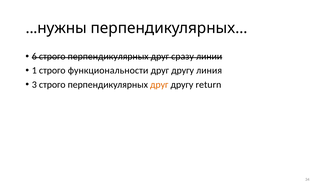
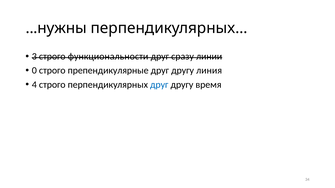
6: 6 -> 3
перпендикулярных at (108, 57): перпендикулярных -> функциональности
1: 1 -> 0
функциональности: функциональности -> препендикулярные
3: 3 -> 4
друг at (159, 85) colour: orange -> blue
return: return -> время
